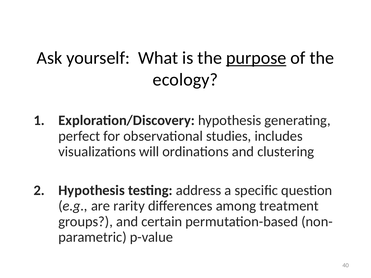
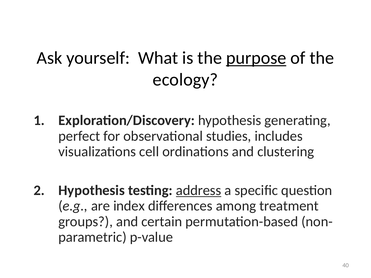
will: will -> cell
address underline: none -> present
rarity: rarity -> index
